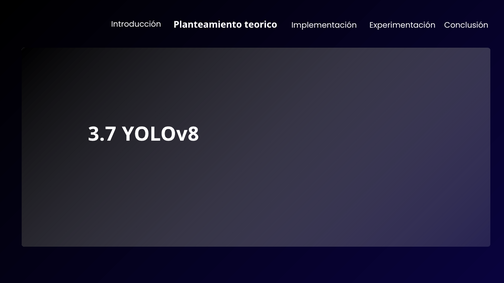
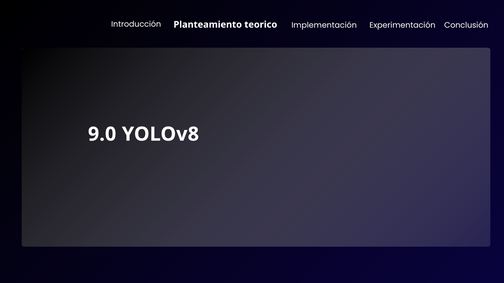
3.7: 3.7 -> 9.0
